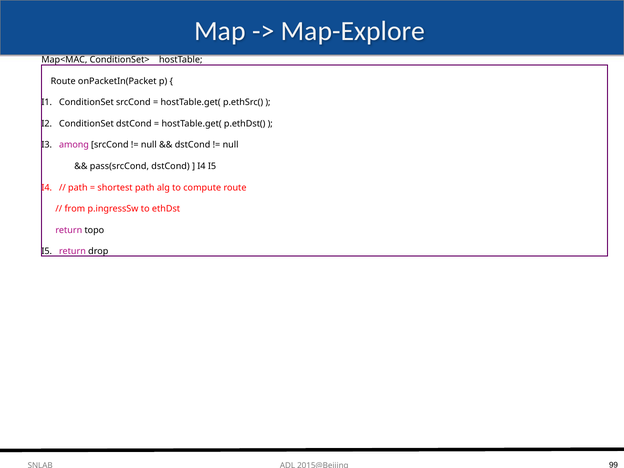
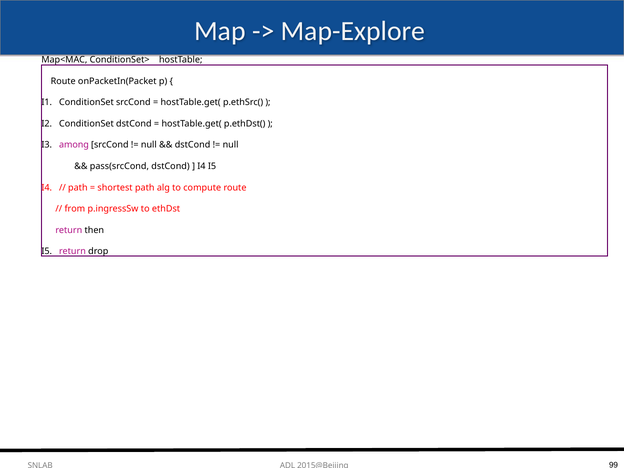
topo: topo -> then
